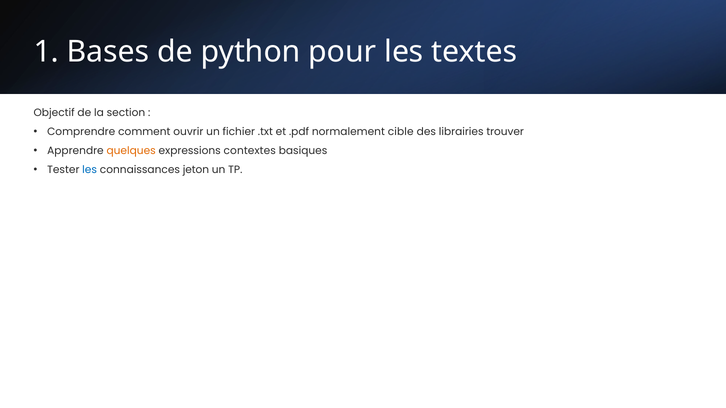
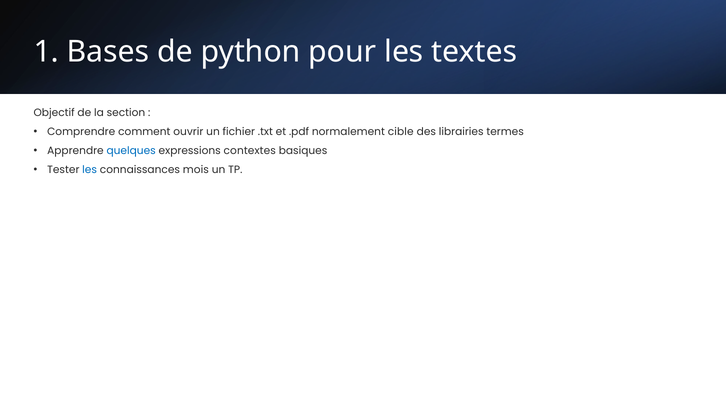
trouver: trouver -> termes
quelques colour: orange -> blue
jeton: jeton -> mois
